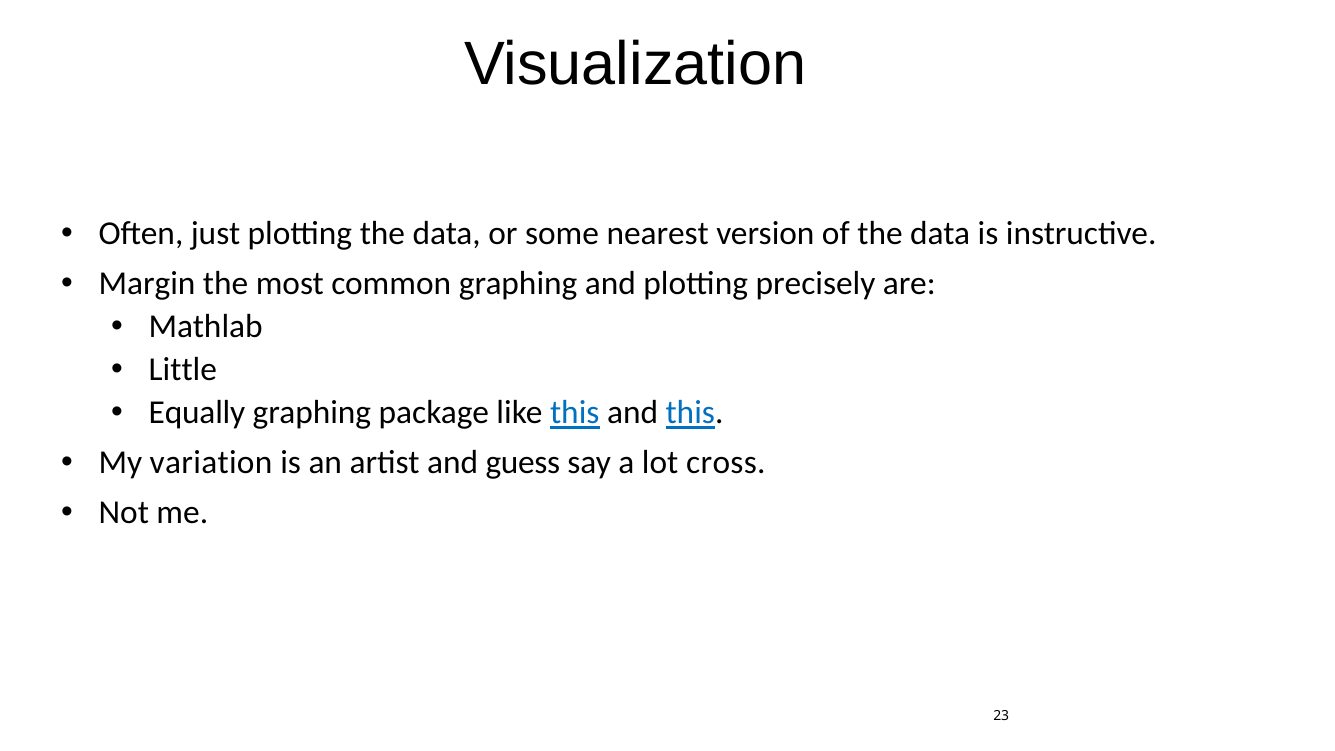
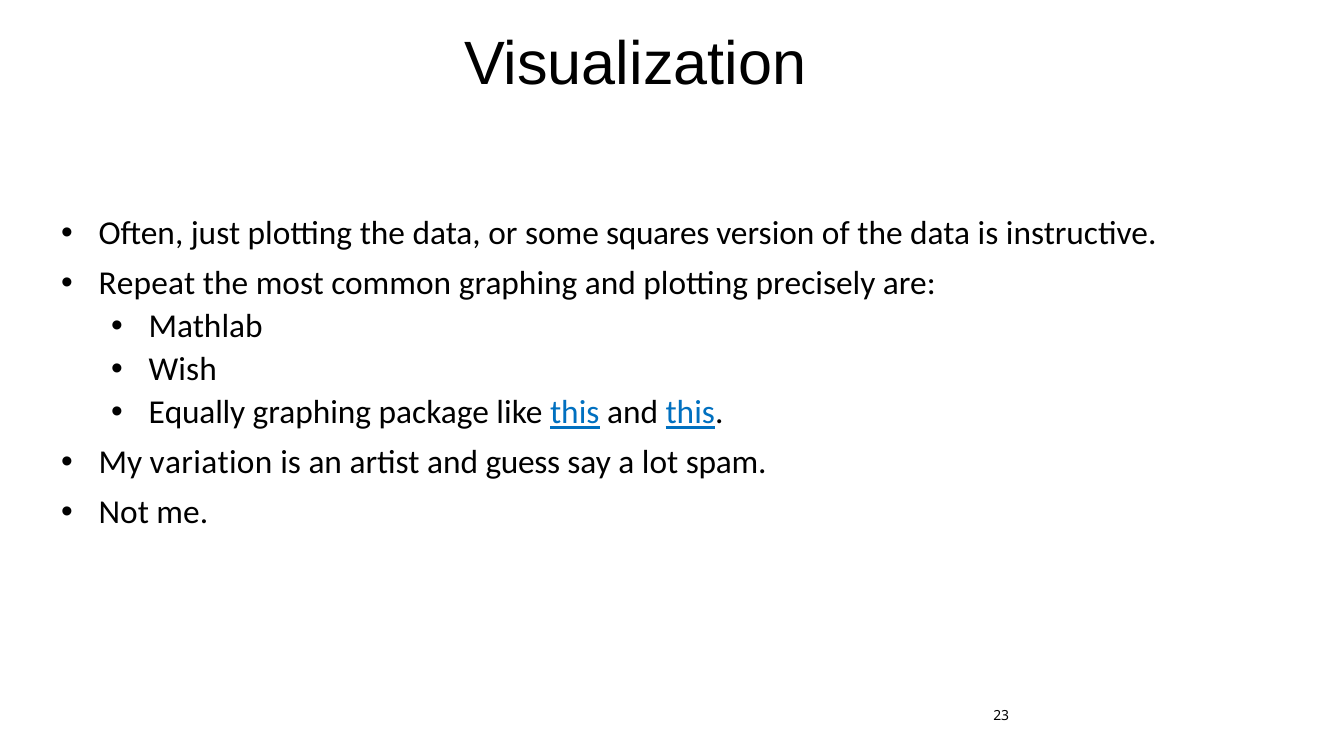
nearest: nearest -> squares
Margin: Margin -> Repeat
Little: Little -> Wish
cross: cross -> spam
